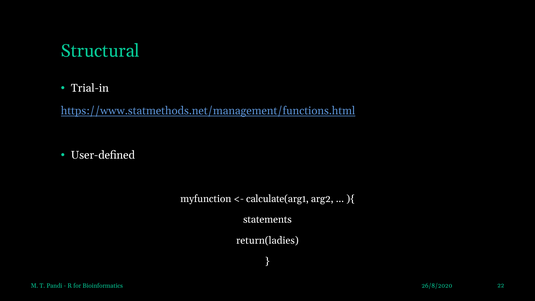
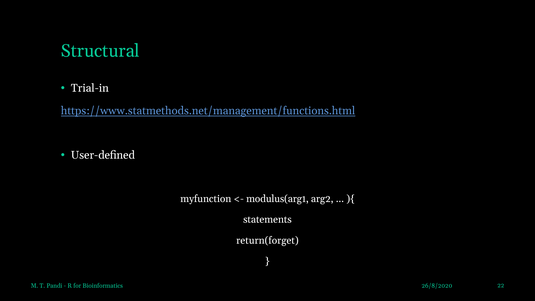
calculate(arg1: calculate(arg1 -> modulus(arg1
return(ladies: return(ladies -> return(forget
